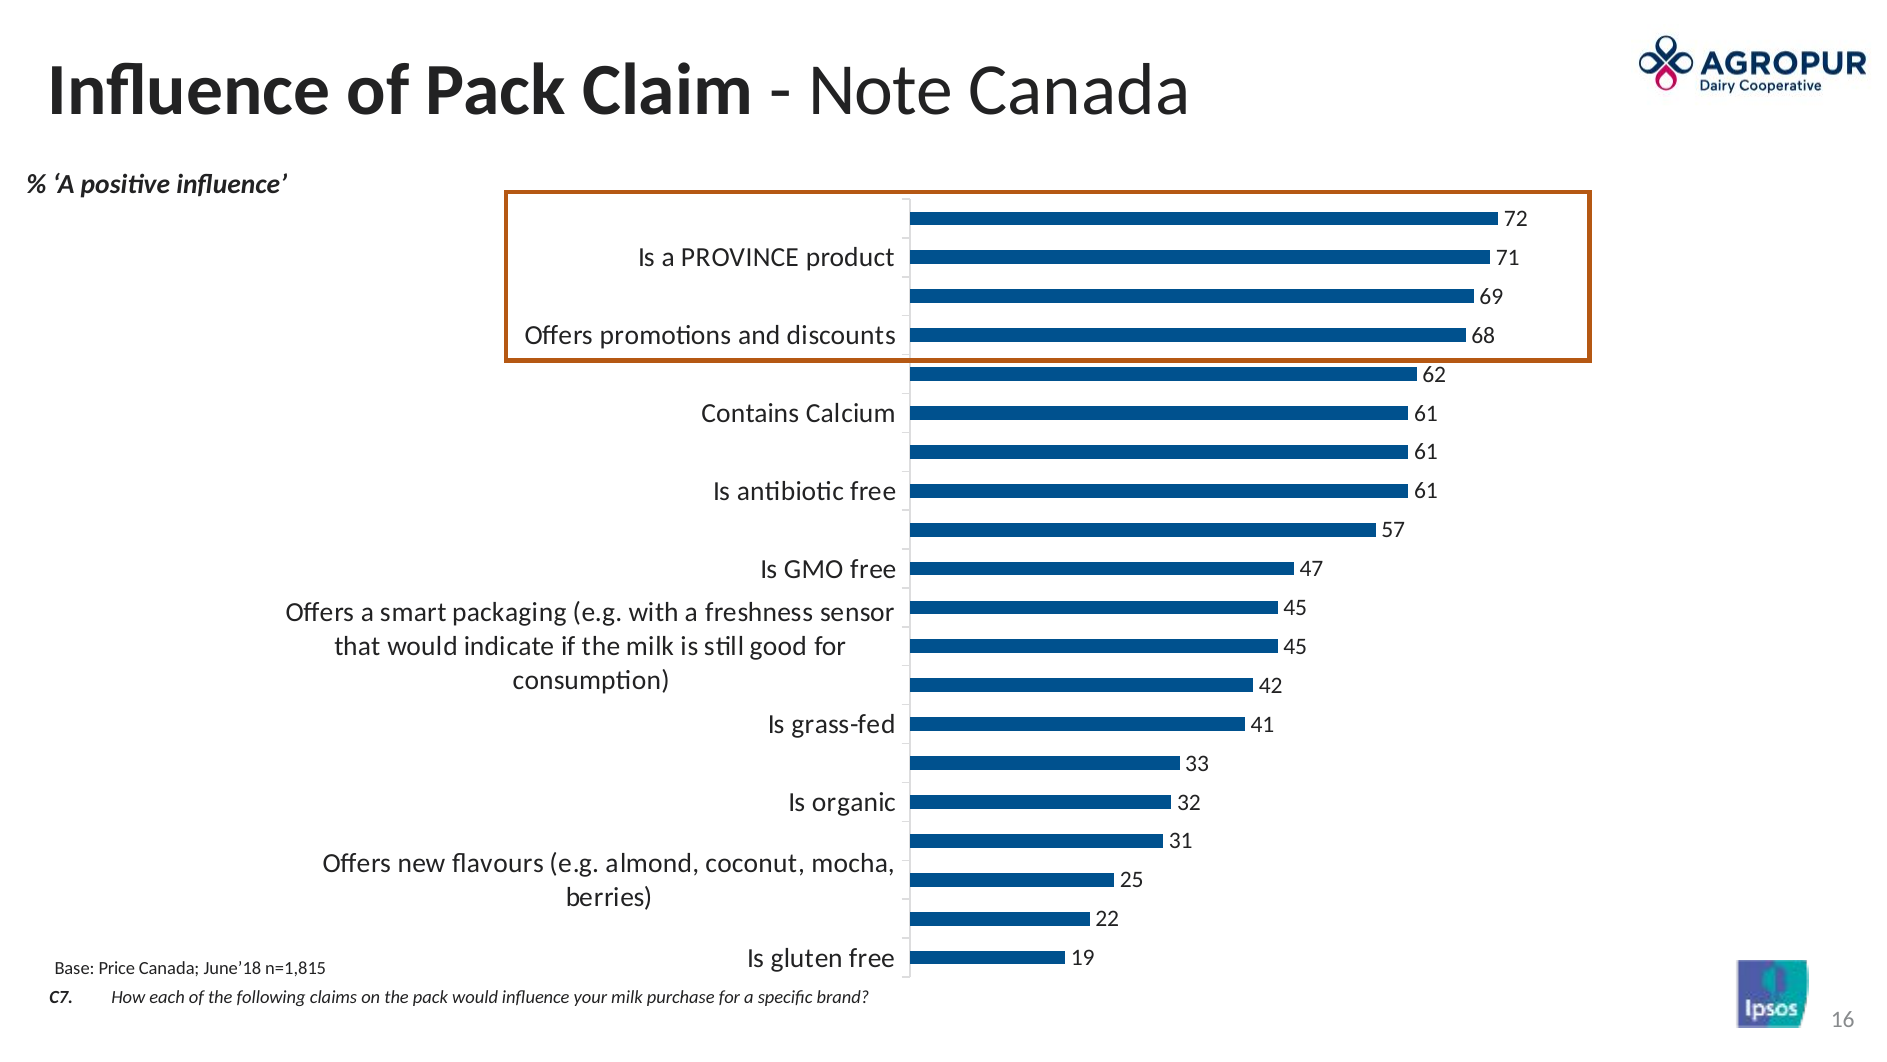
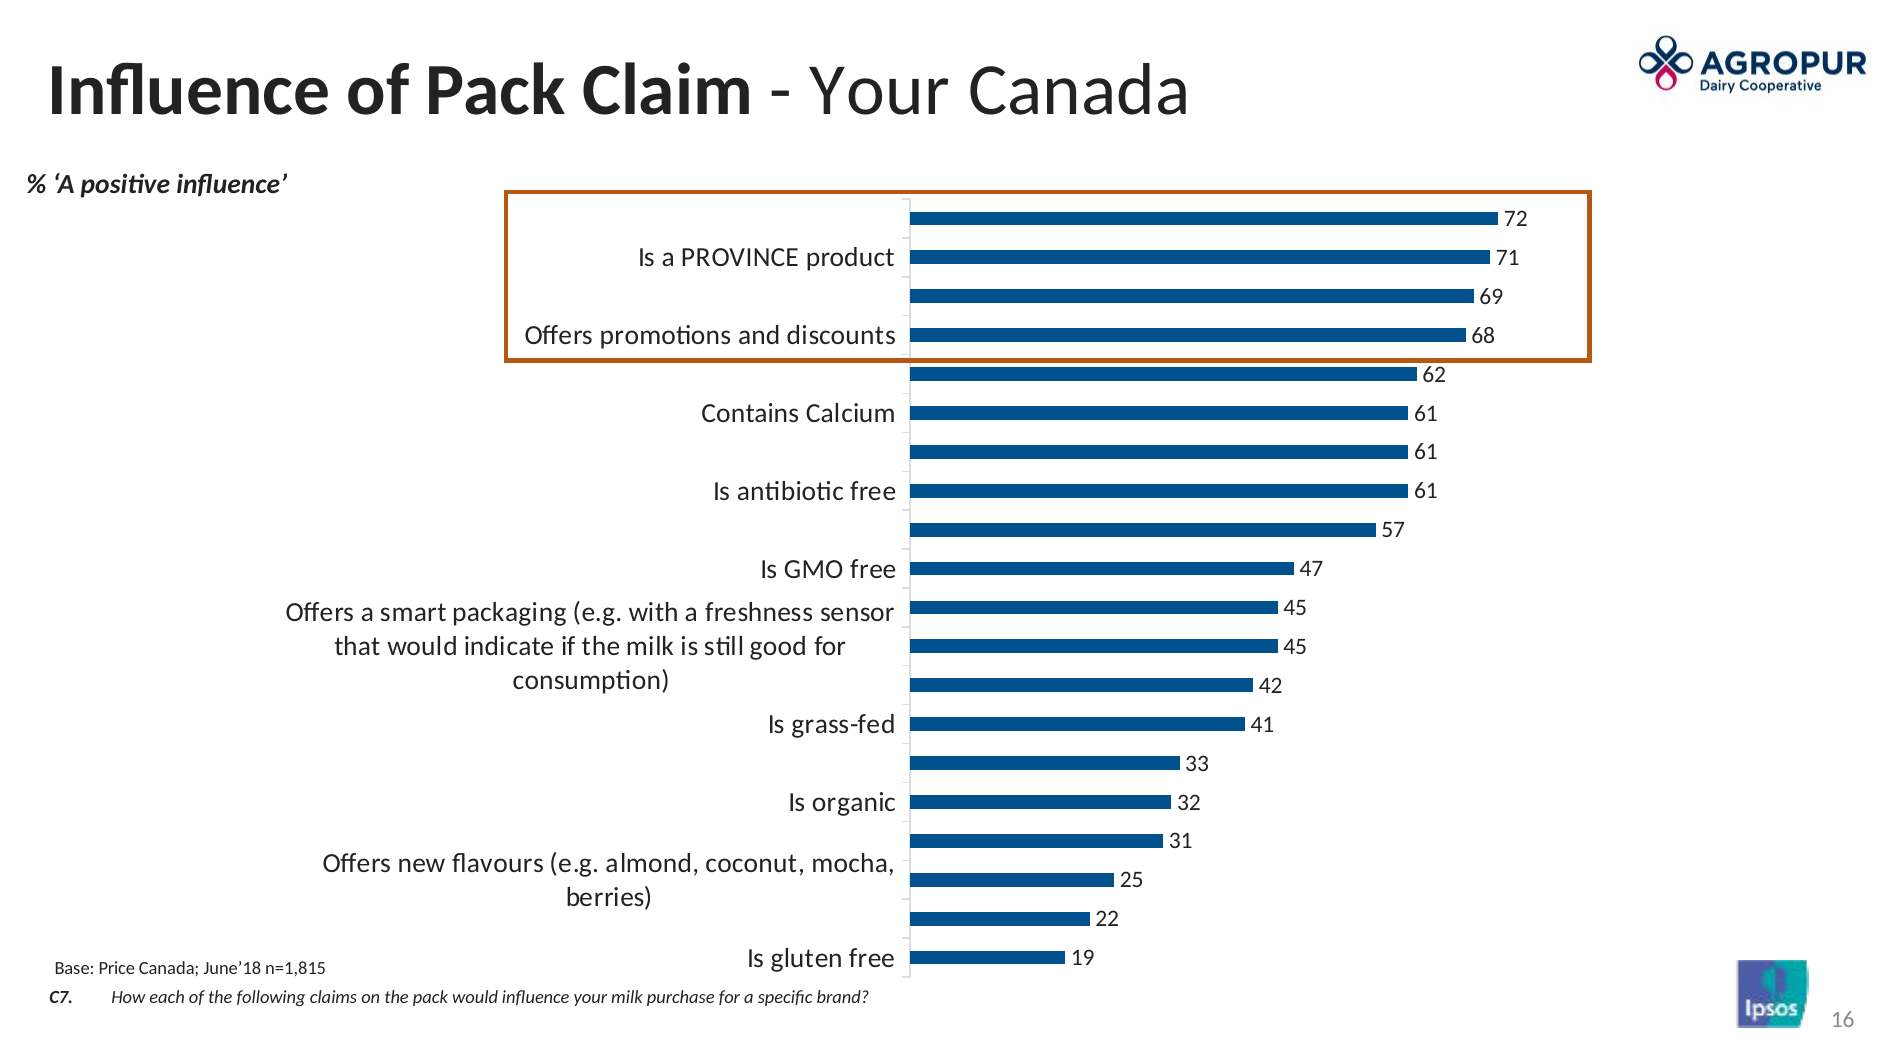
Note at (881, 90): Note -> Your
